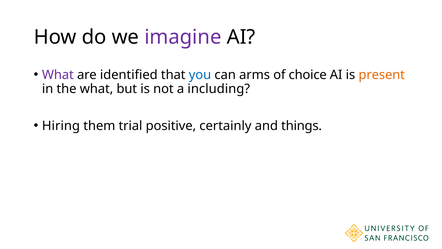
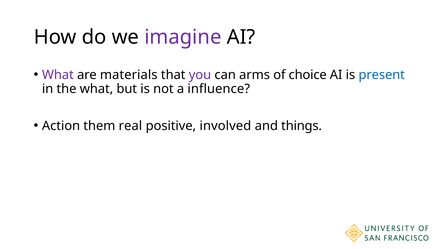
identified: identified -> materials
you colour: blue -> purple
present colour: orange -> blue
including: including -> influence
Hiring: Hiring -> Action
trial: trial -> real
certainly: certainly -> involved
